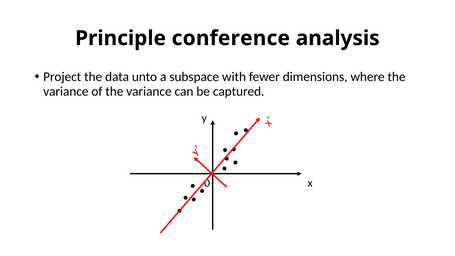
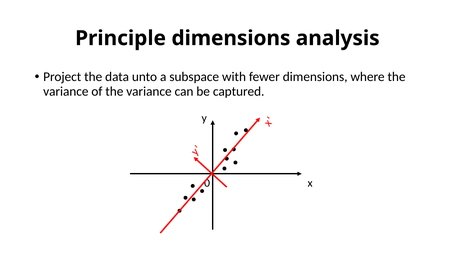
Principle conference: conference -> dimensions
